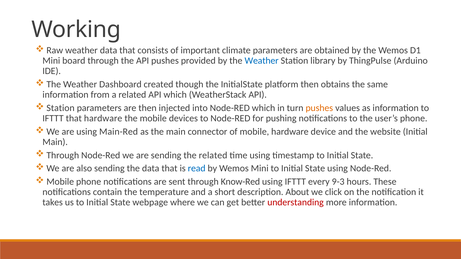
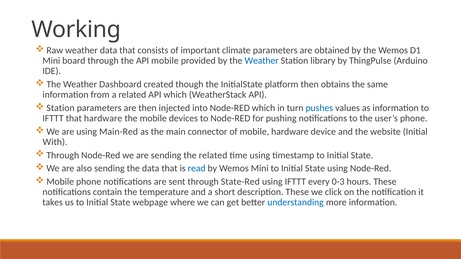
API pushes: pushes -> mobile
pushes at (319, 108) colour: orange -> blue
Main at (55, 142): Main -> With
Know-Red: Know-Red -> State-Red
9-3: 9-3 -> 0-3
description About: About -> These
understanding colour: red -> blue
